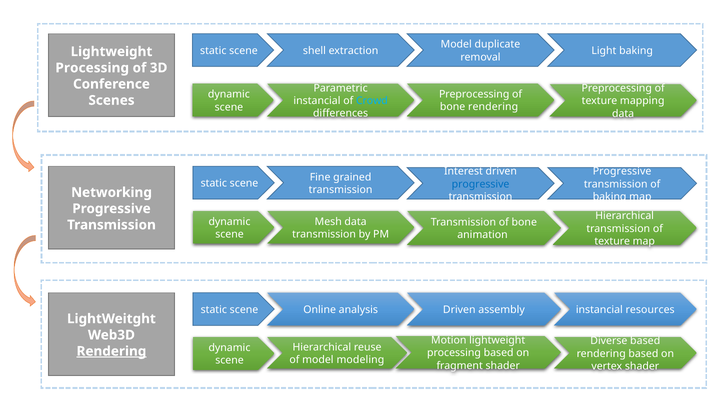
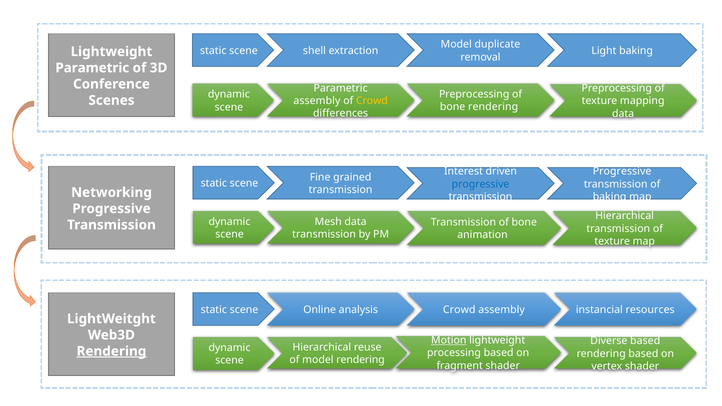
Processing at (92, 68): Processing -> Parametric
instancial at (317, 101): instancial -> assembly
Crowd at (372, 101) colour: light blue -> yellow
Driven at (459, 310): Driven -> Crowd
Motion underline: none -> present
model modeling: modeling -> rendering
